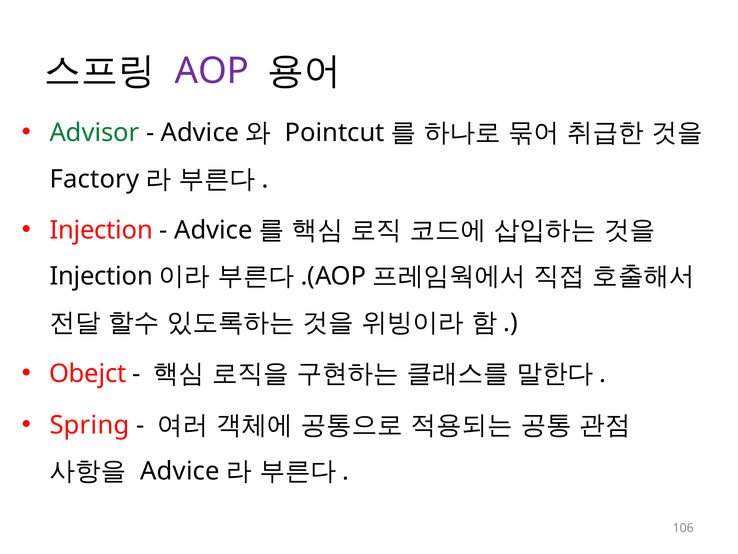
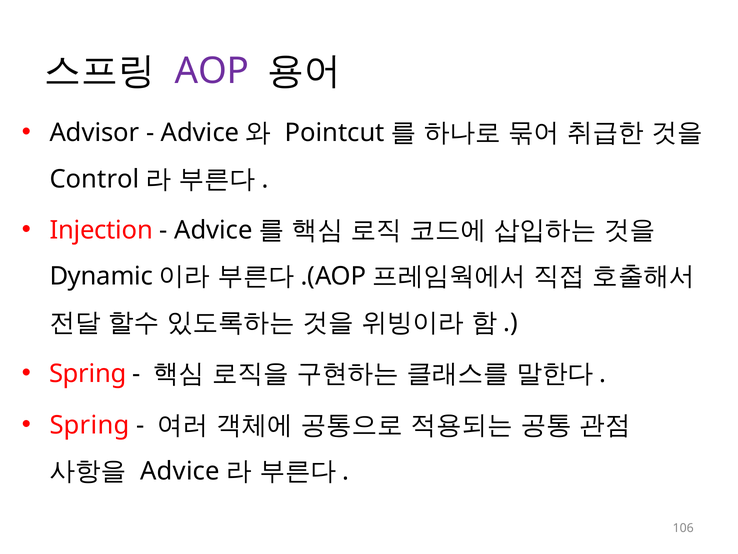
Advisor colour: green -> black
Factory: Factory -> Control
Injection at (101, 276): Injection -> Dynamic
Obejct at (88, 374): Obejct -> Spring
